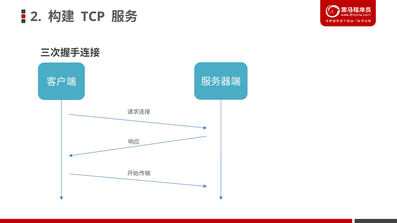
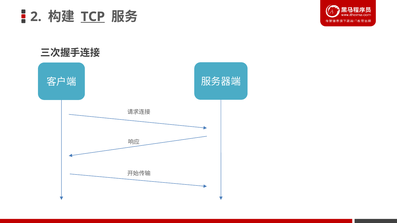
TCP underline: none -> present
